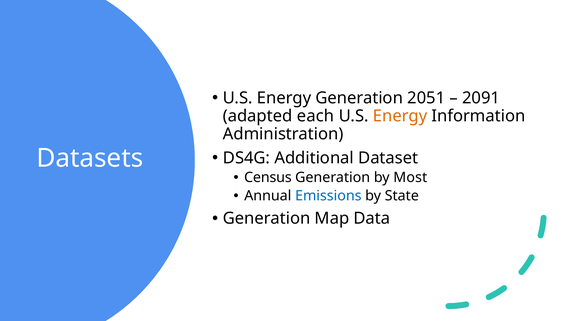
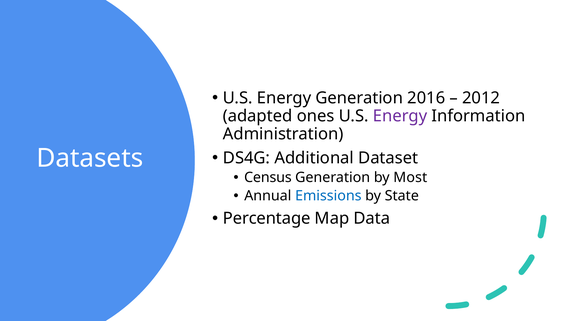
2051: 2051 -> 2016
2091: 2091 -> 2012
each: each -> ones
Energy at (400, 116) colour: orange -> purple
Generation at (267, 218): Generation -> Percentage
